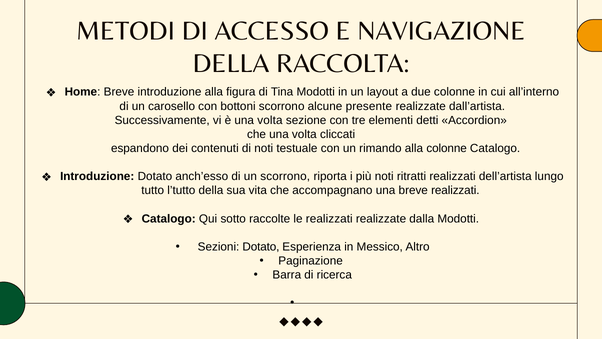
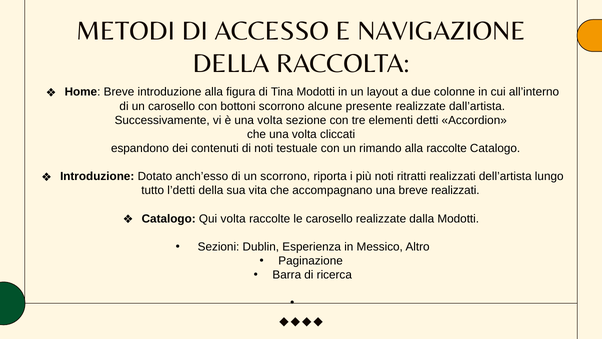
alla colonne: colonne -> raccolte
l’tutto: l’tutto -> l’detti
Qui sotto: sotto -> volta
le realizzati: realizzati -> carosello
Sezioni Dotato: Dotato -> Dublin
